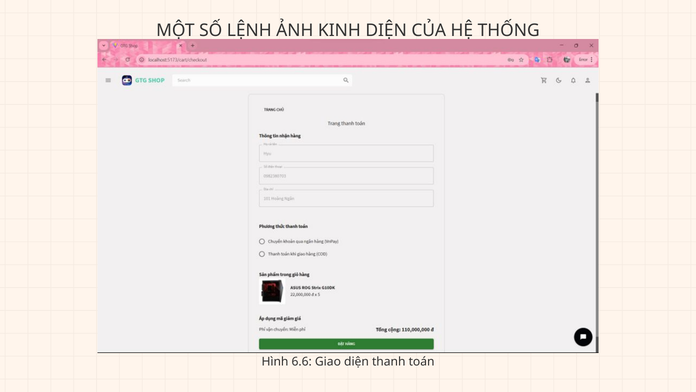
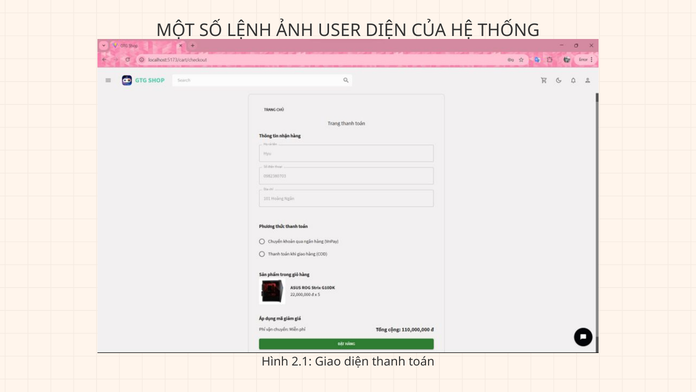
KINH: KINH -> USER
6.6: 6.6 -> 2.1
